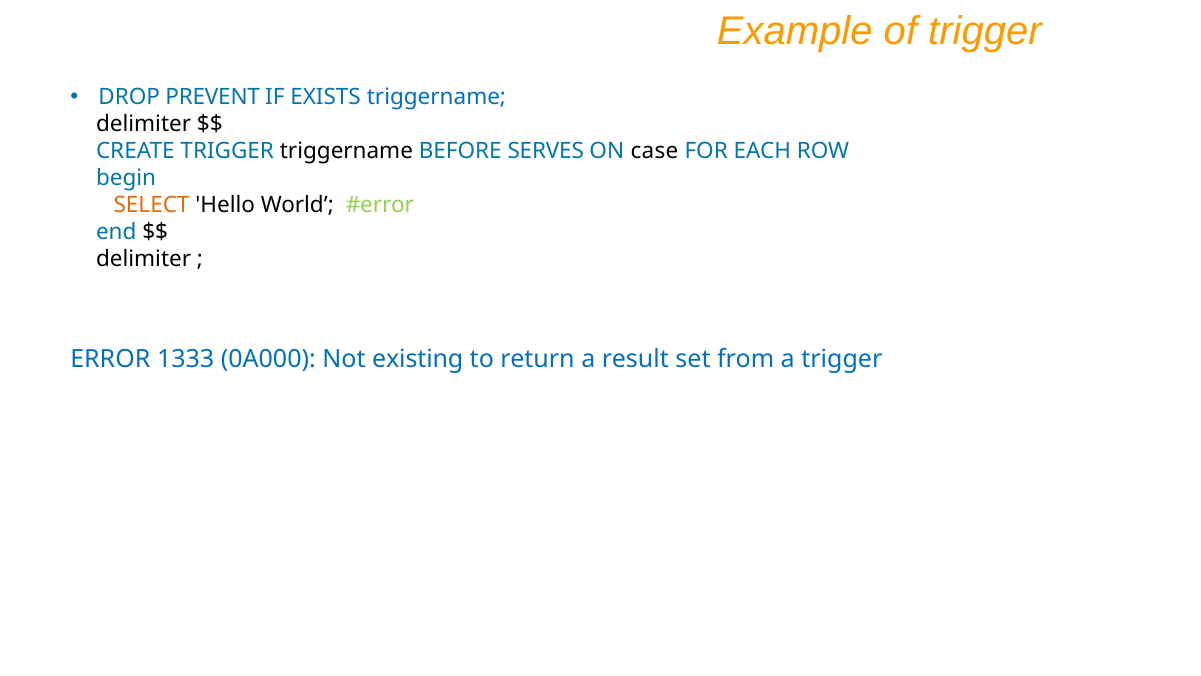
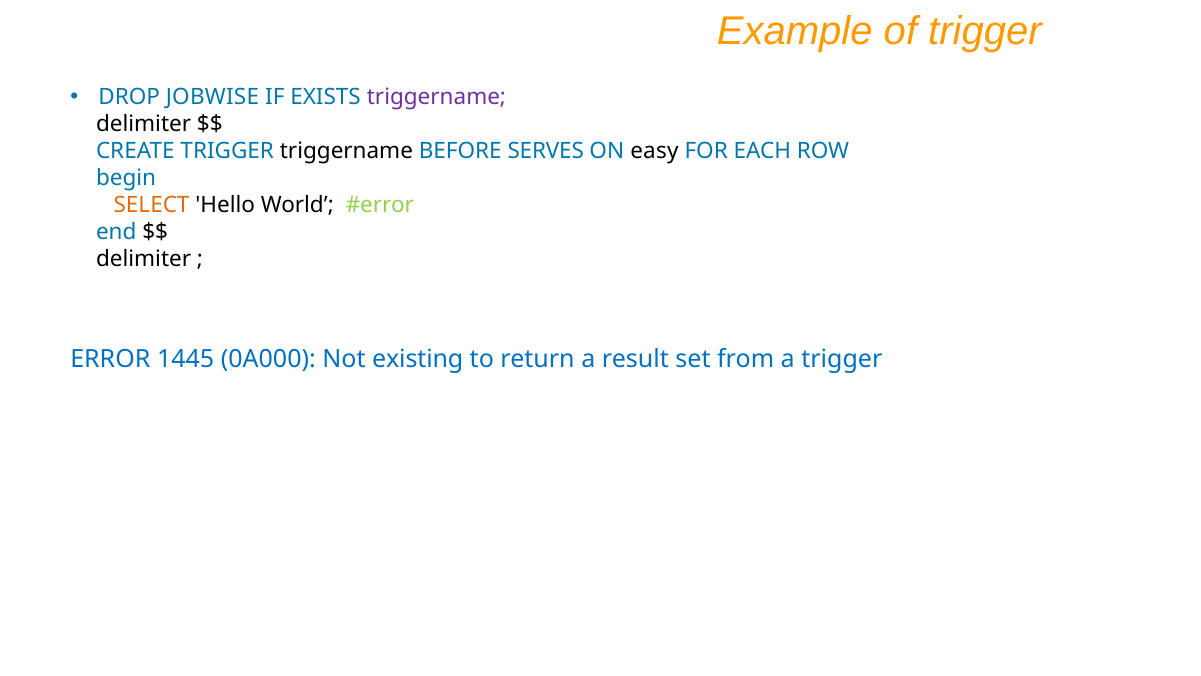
PREVENT: PREVENT -> JOBWISE
triggername at (436, 97) colour: blue -> purple
case: case -> easy
1333: 1333 -> 1445
